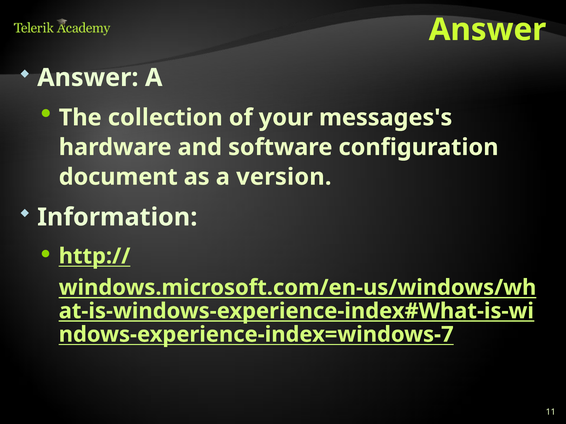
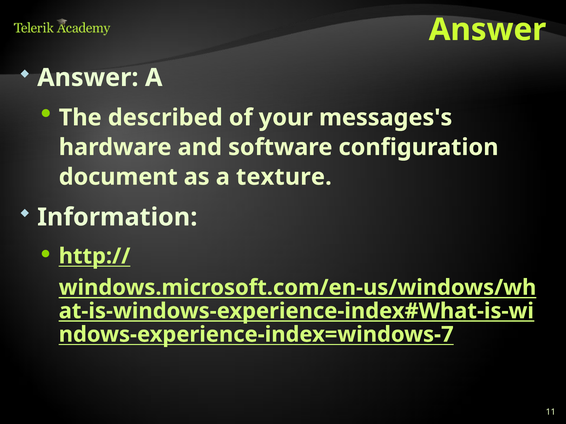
collection: collection -> described
version: version -> texture
